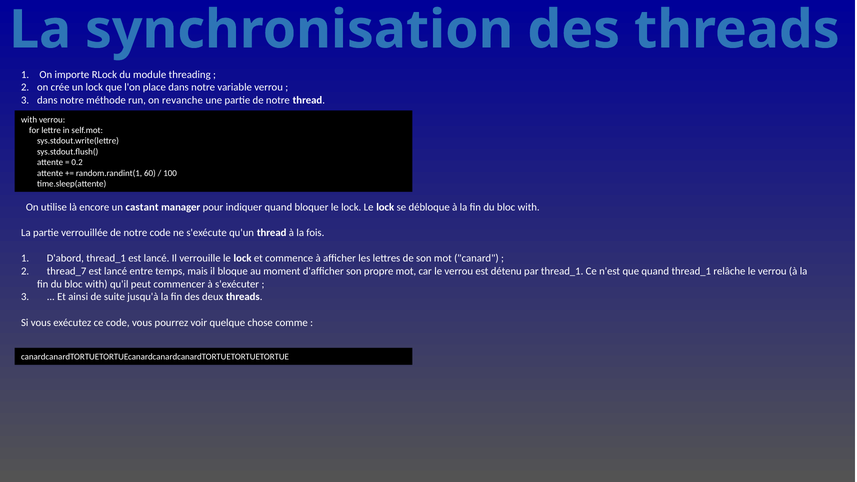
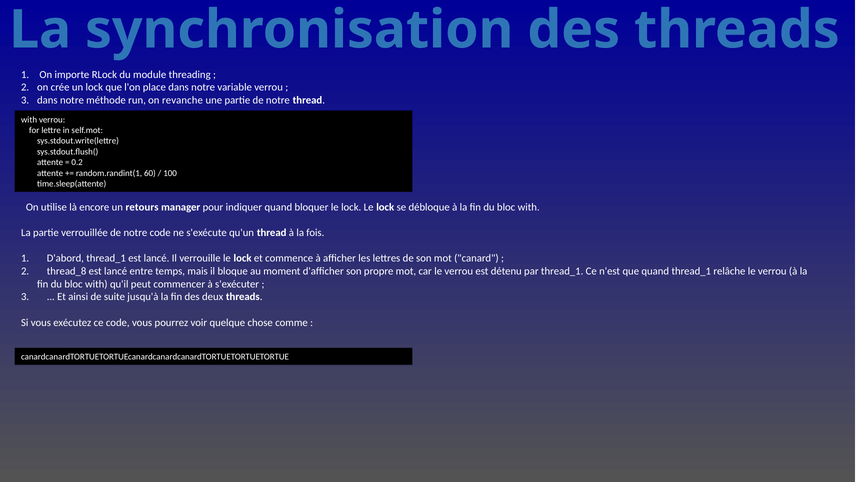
castant: castant -> retours
thread_7: thread_7 -> thread_8
